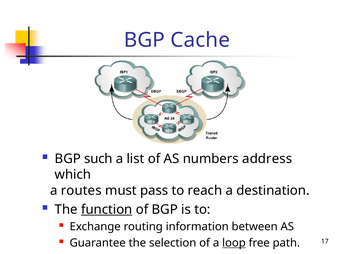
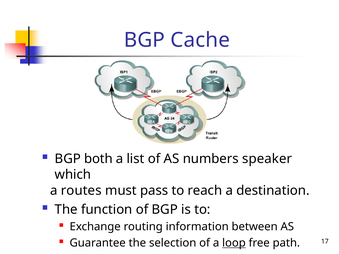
such: such -> both
address: address -> speaker
function underline: present -> none
